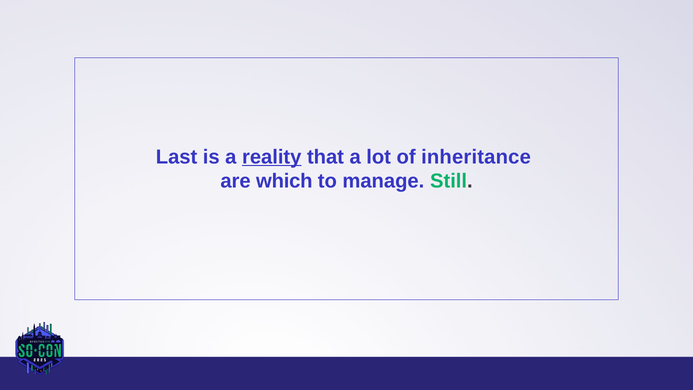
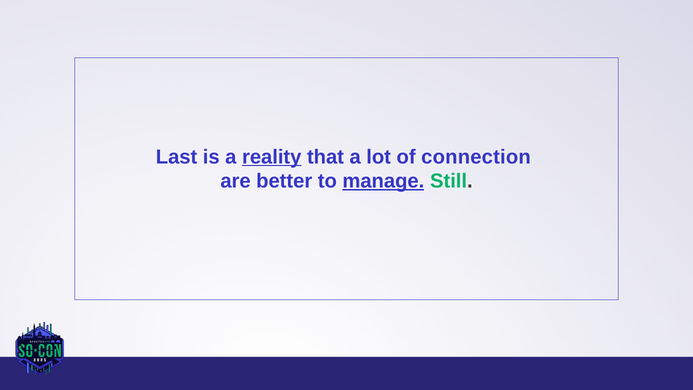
inheritance: inheritance -> connection
which: which -> better
manage underline: none -> present
